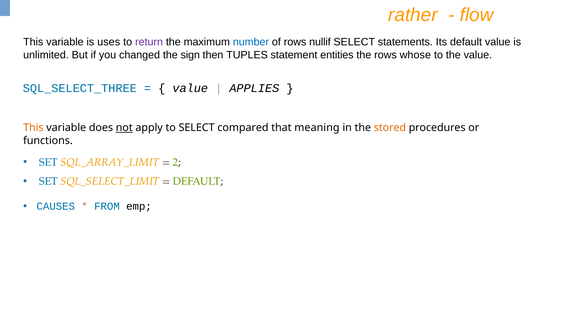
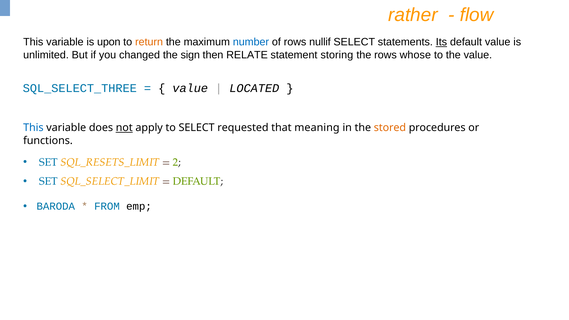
uses: uses -> upon
return colour: purple -> orange
Its underline: none -> present
TUPLES: TUPLES -> RELATE
entities: entities -> storing
APPLIES: APPLIES -> LOCATED
This at (33, 128) colour: orange -> blue
compared: compared -> requested
SQL_ARRAY_LIMIT: SQL_ARRAY_LIMIT -> SQL_RESETS_LIMIT
CAUSES: CAUSES -> BARODA
